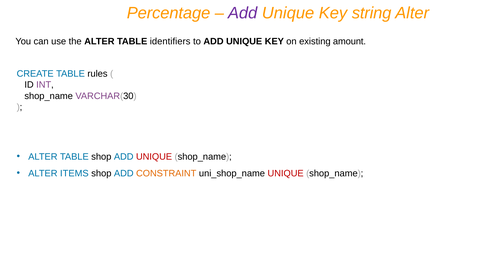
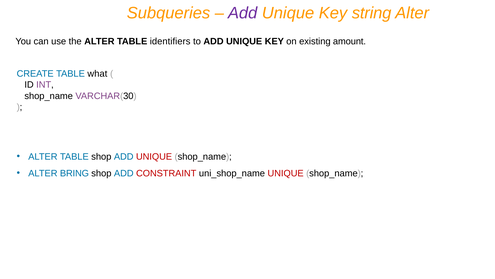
Percentage: Percentage -> Subqueries
rules: rules -> what
ITEMS: ITEMS -> BRING
CONSTRAINT colour: orange -> red
